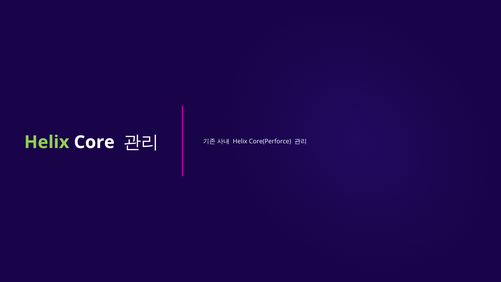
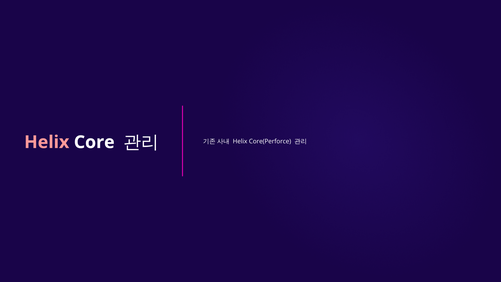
Helix at (47, 142) colour: light green -> pink
